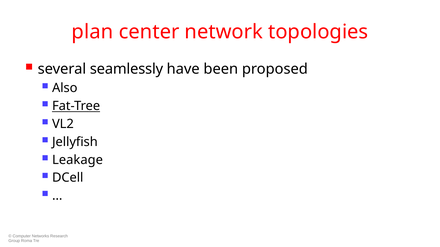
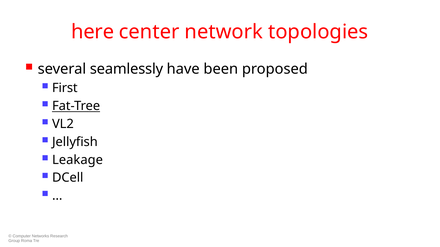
plan: plan -> here
Also: Also -> First
